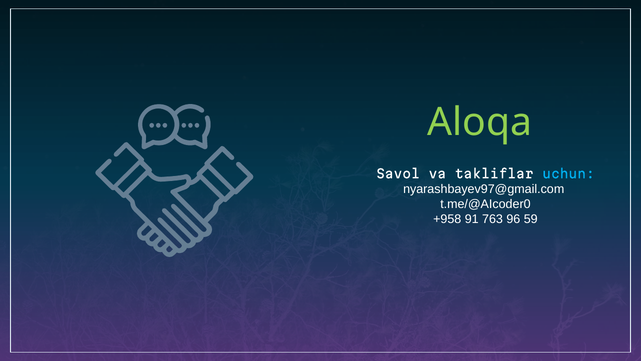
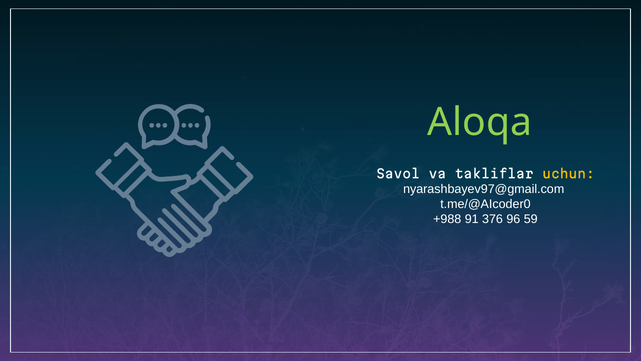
uchun colour: light blue -> yellow
+958: +958 -> +988
763: 763 -> 376
